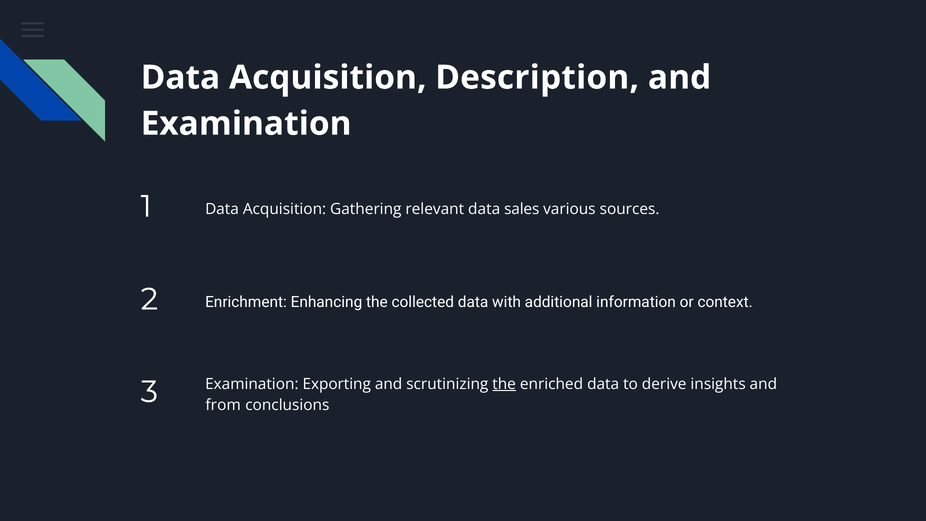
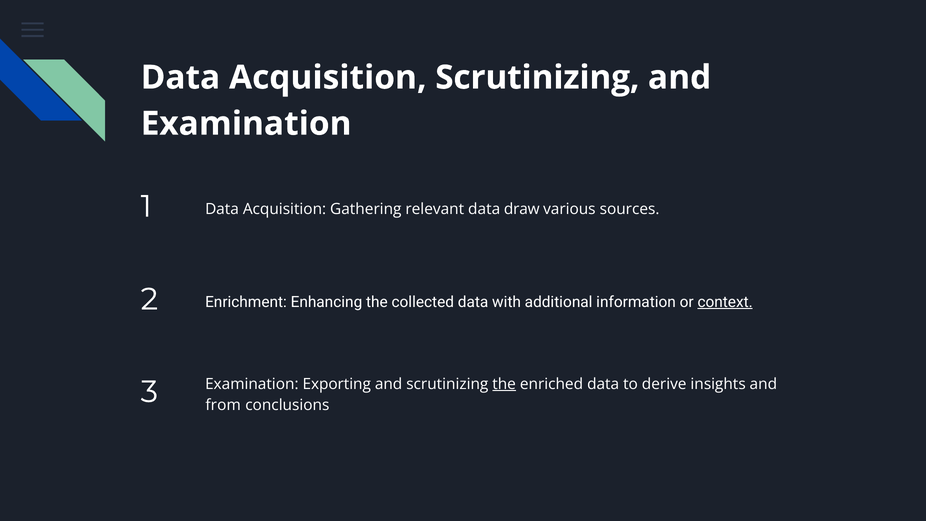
Acquisition Description: Description -> Scrutinizing
sales: sales -> draw
context underline: none -> present
